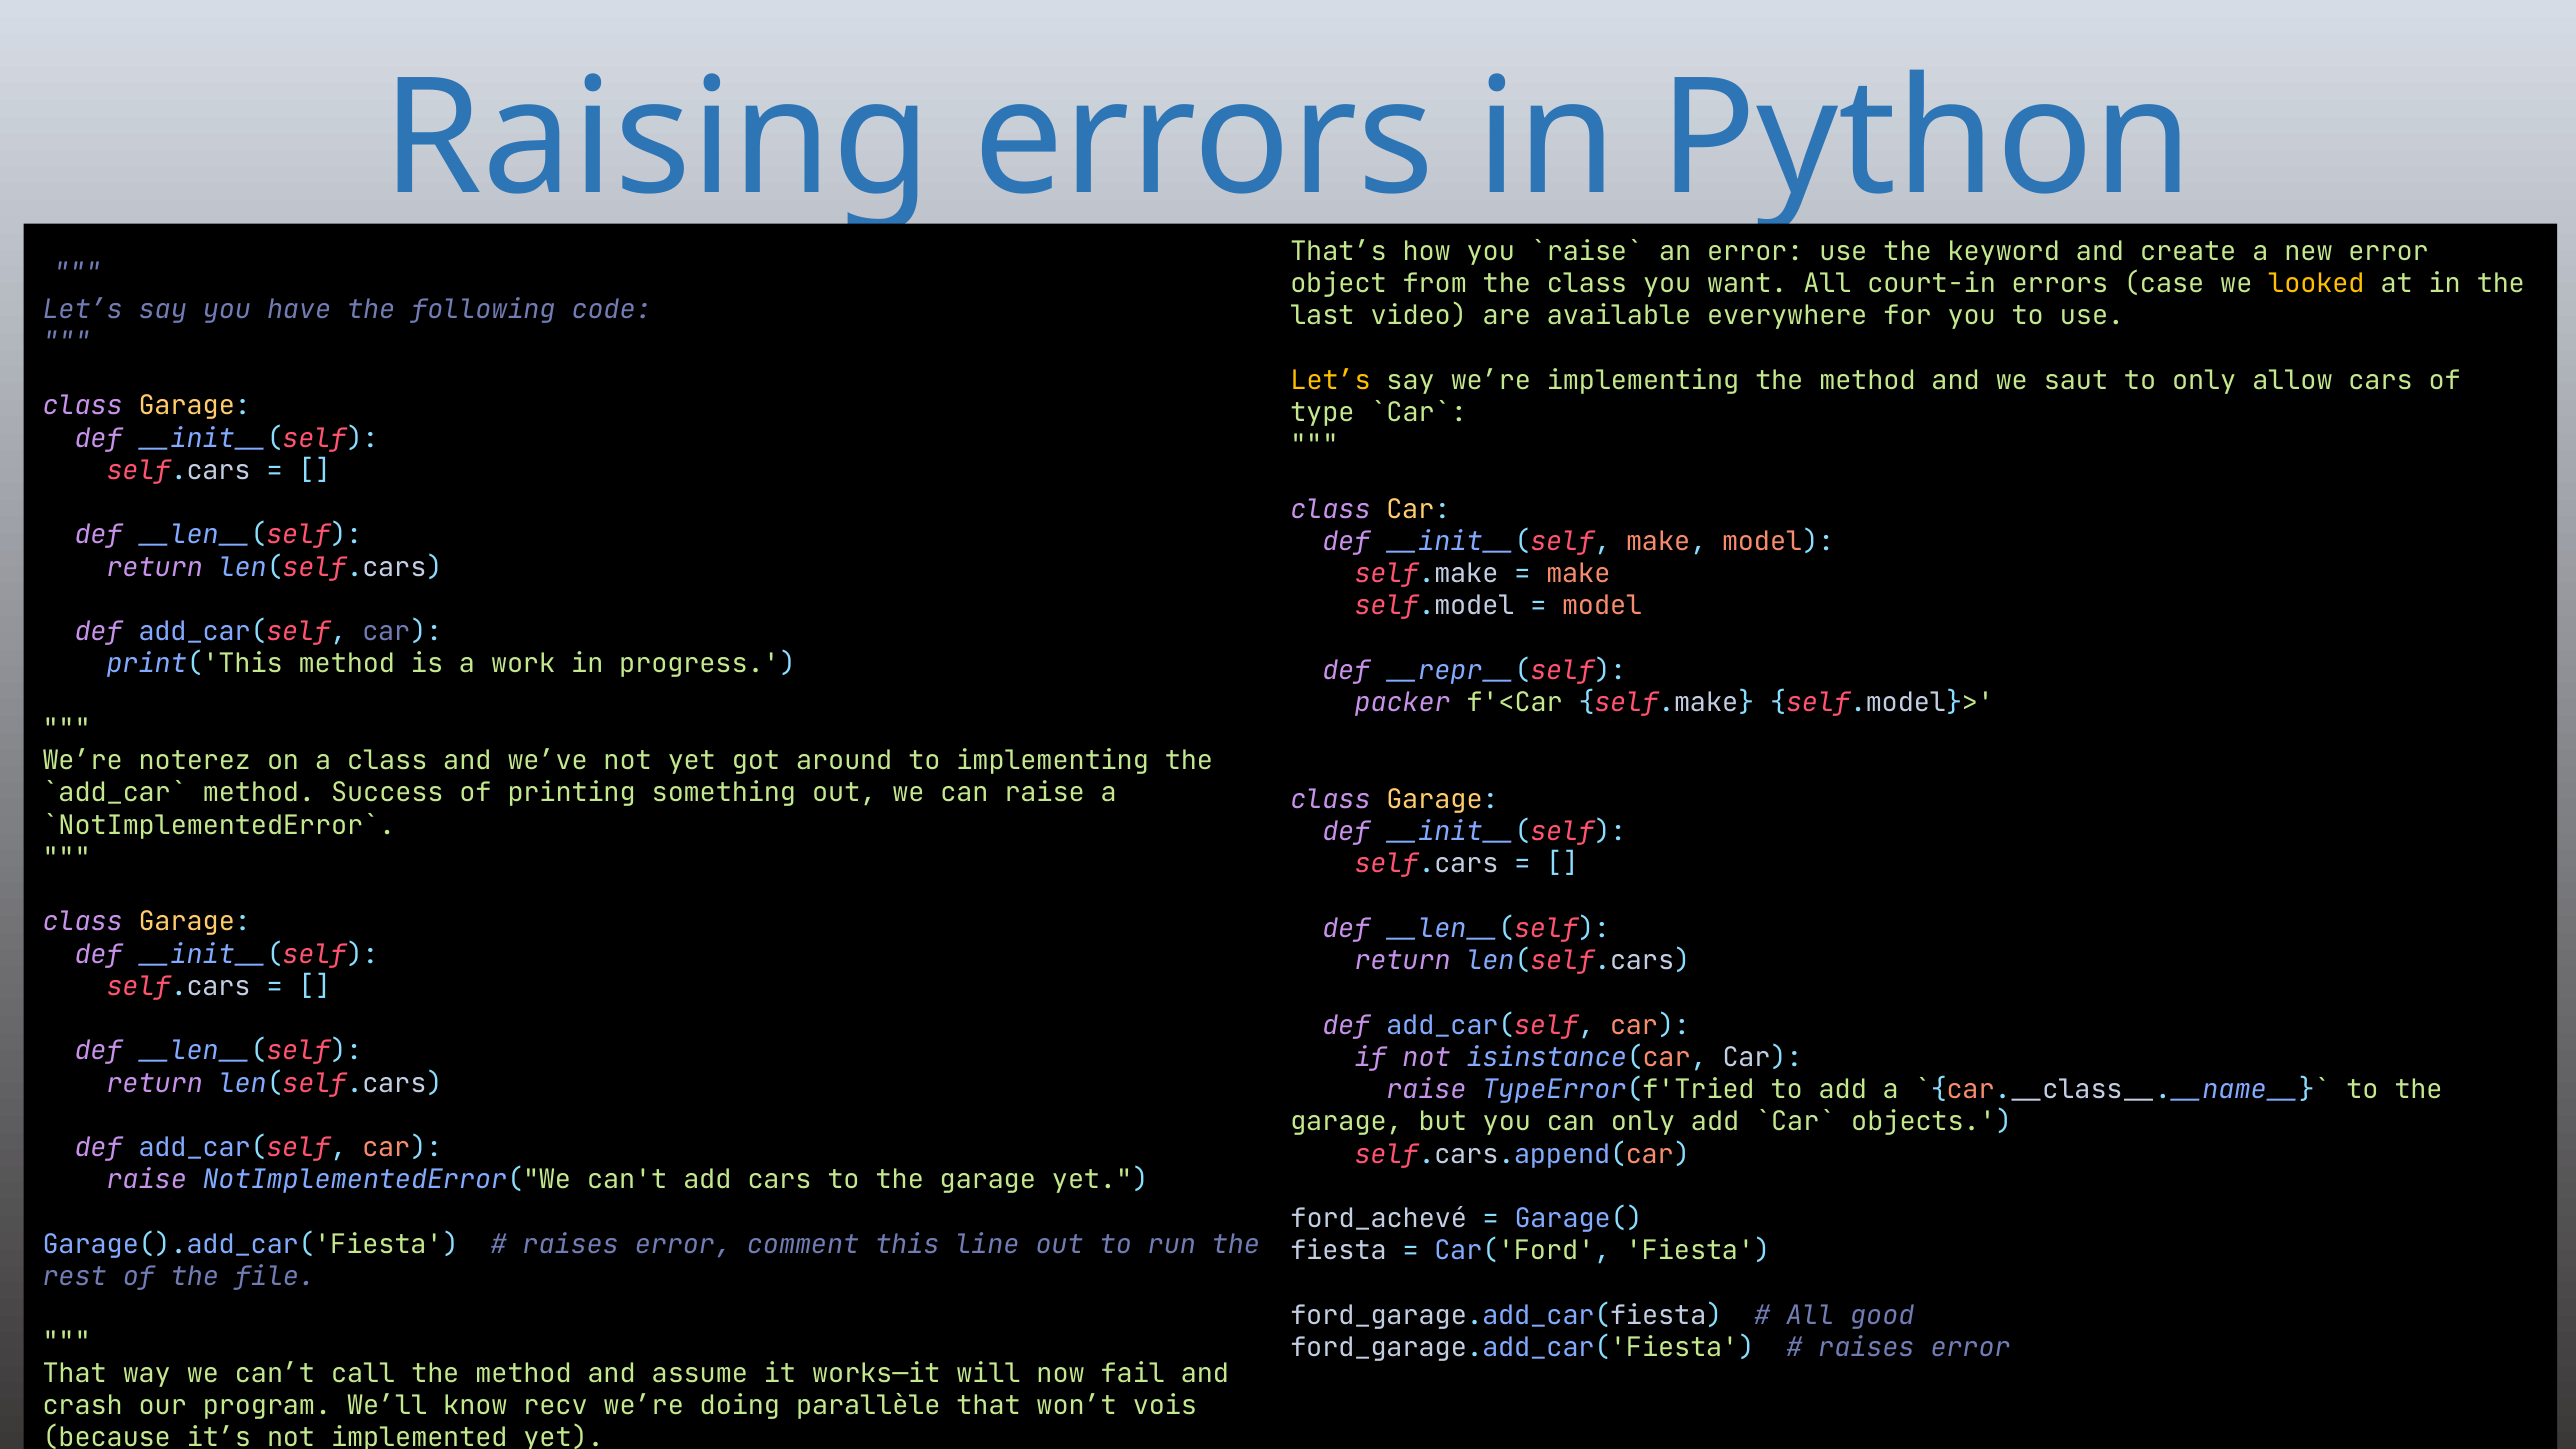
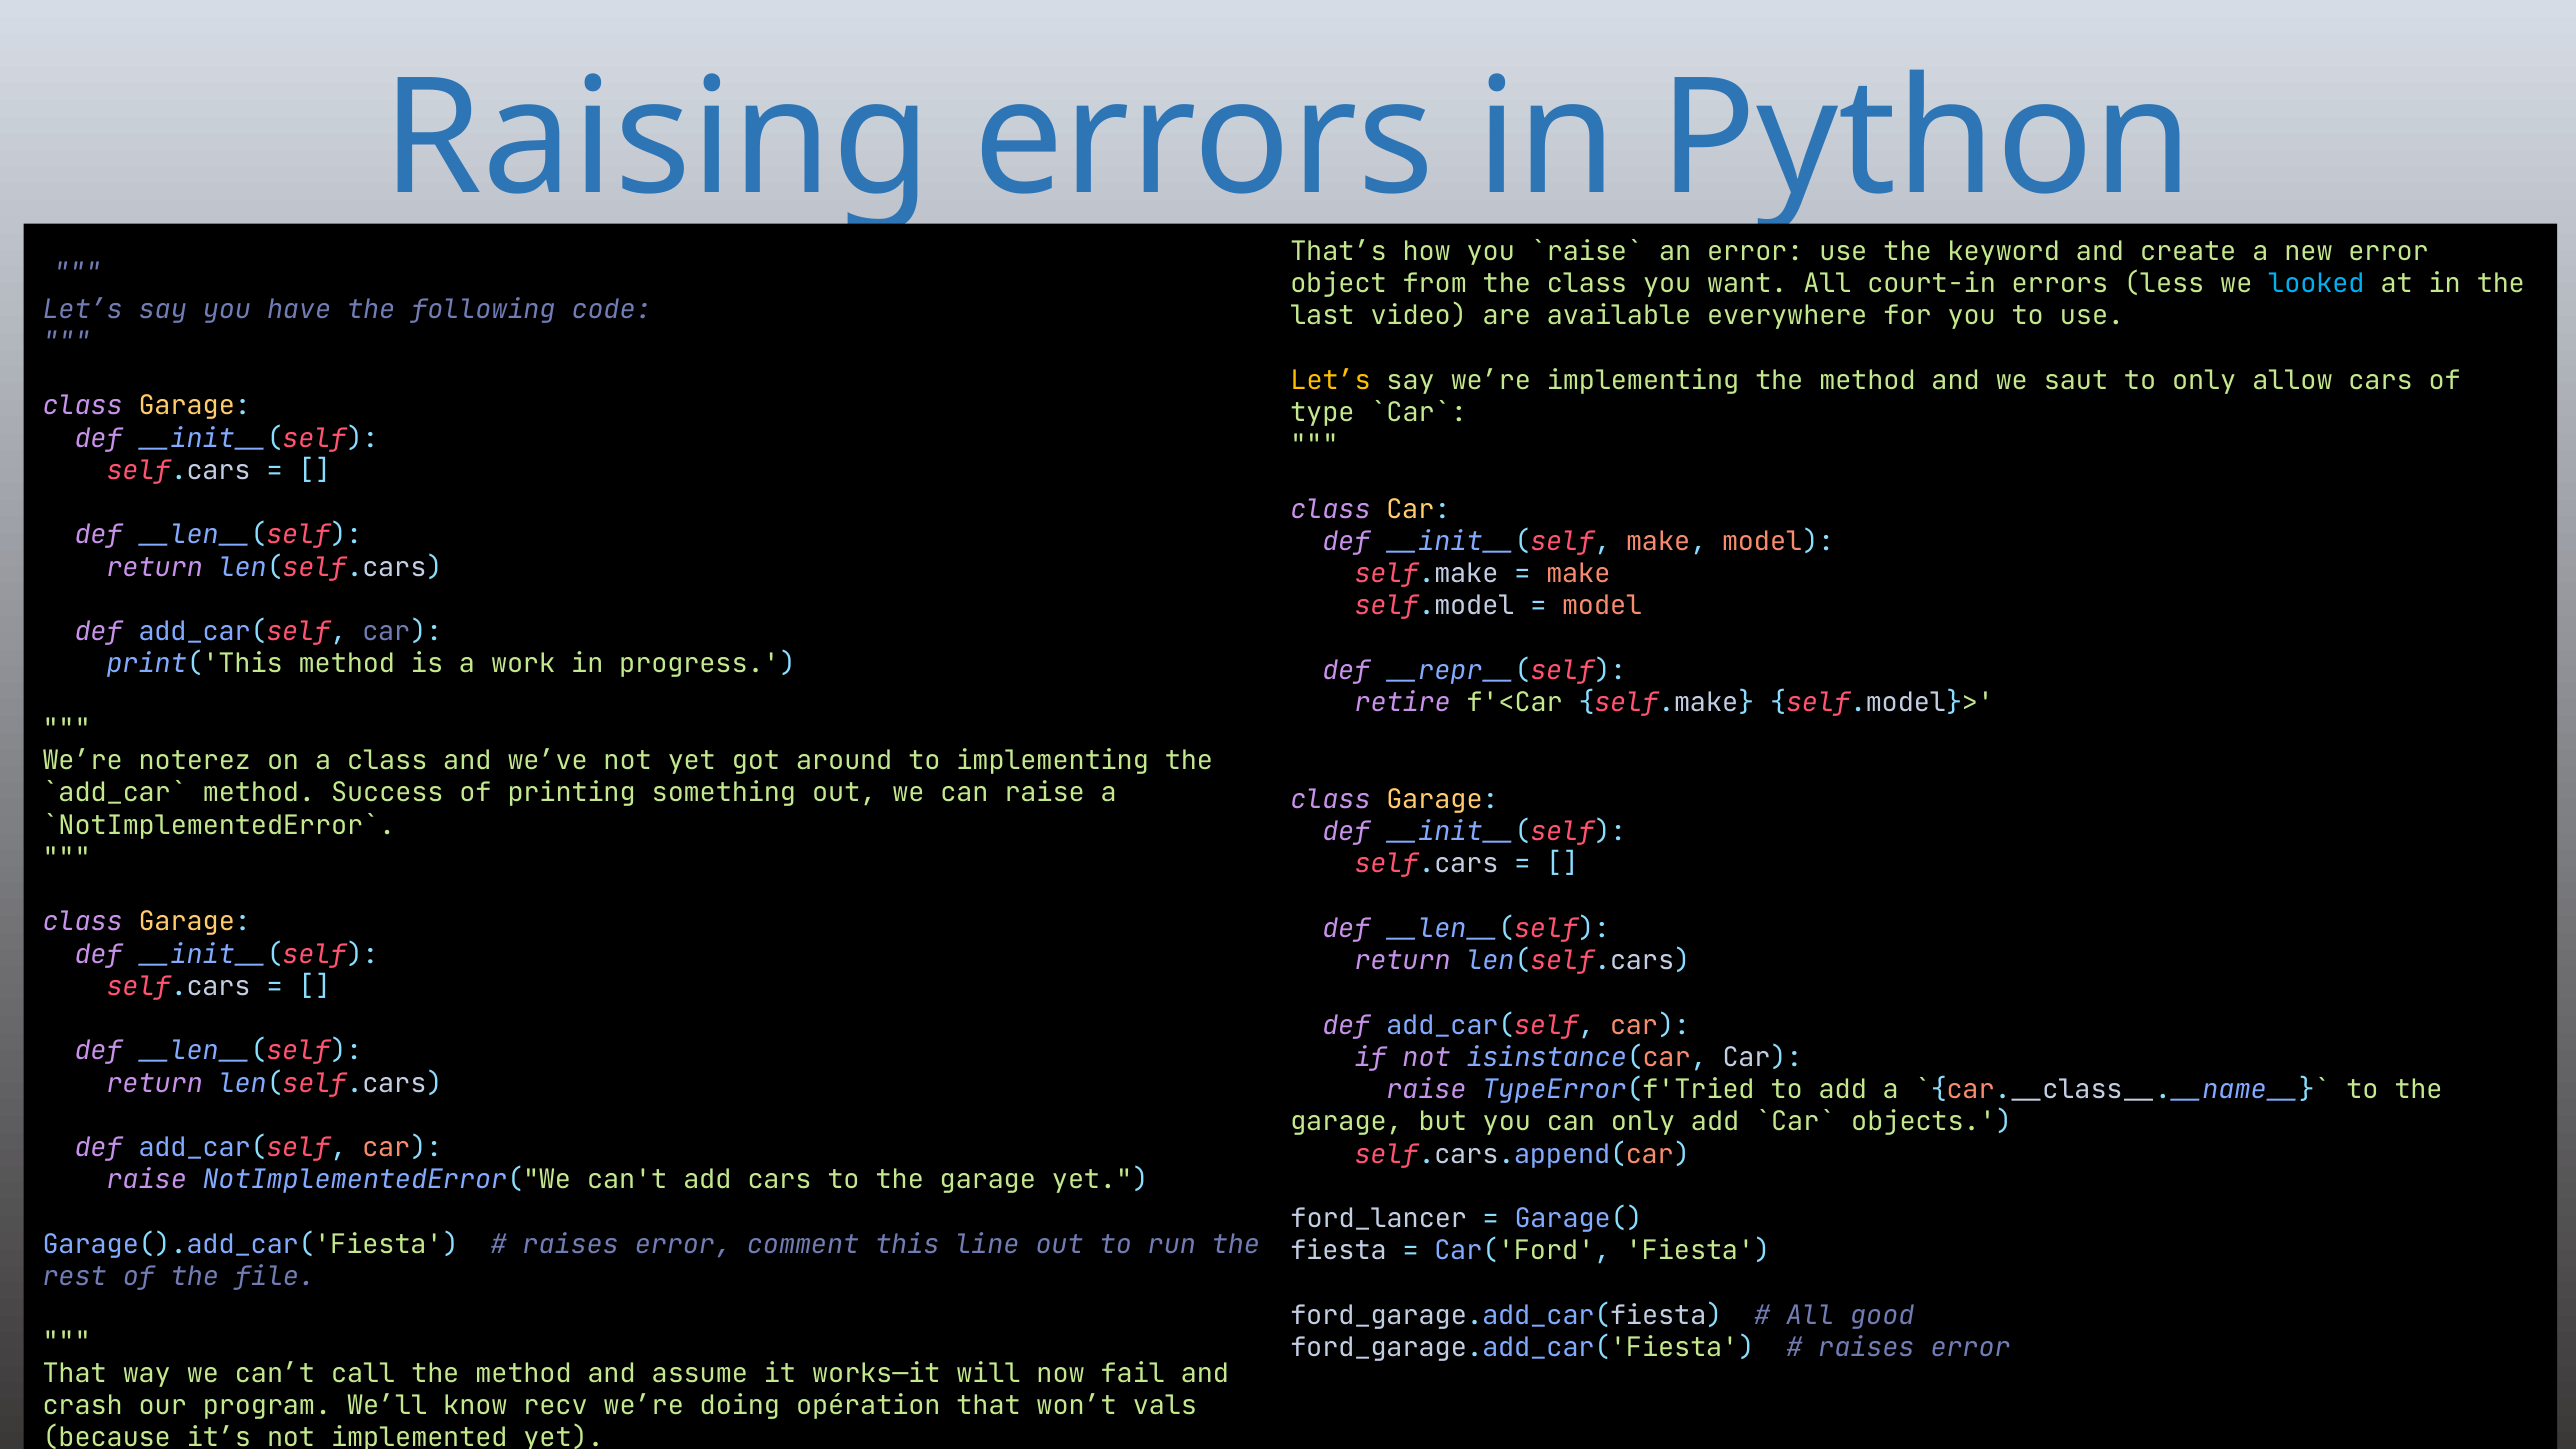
case: case -> less
looked colour: yellow -> light blue
packer: packer -> retire
ford_achevé: ford_achevé -> ford_lancer
parallèle: parallèle -> opération
vois: vois -> vals
